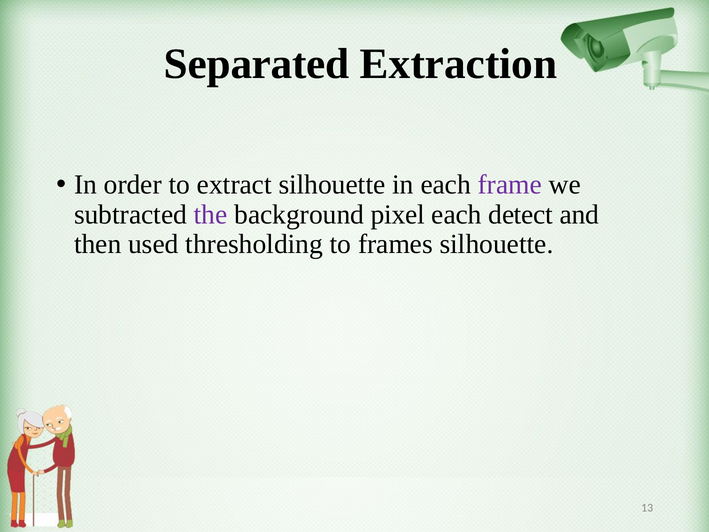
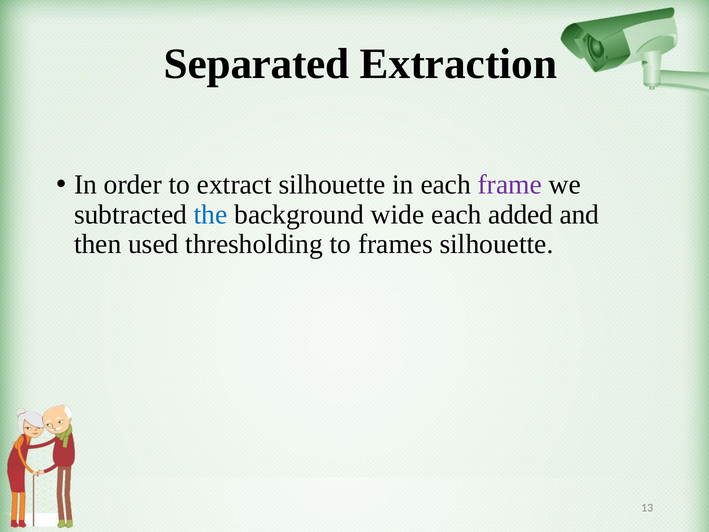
the colour: purple -> blue
pixel: pixel -> wide
detect: detect -> added
